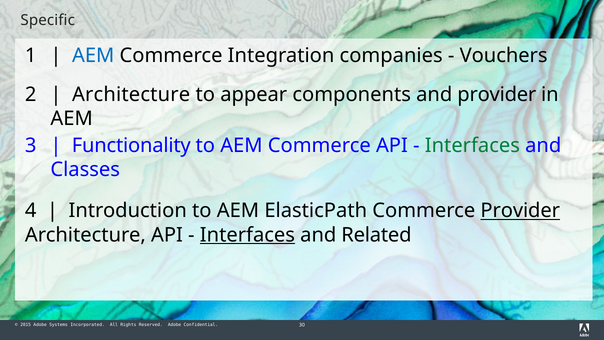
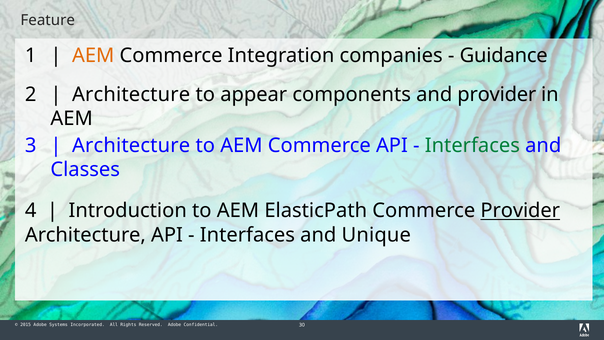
Specific: Specific -> Feature
AEM at (93, 55) colour: blue -> orange
Vouchers: Vouchers -> Guidance
Functionality at (131, 145): Functionality -> Architecture
Interfaces at (247, 235) underline: present -> none
Related: Related -> Unique
